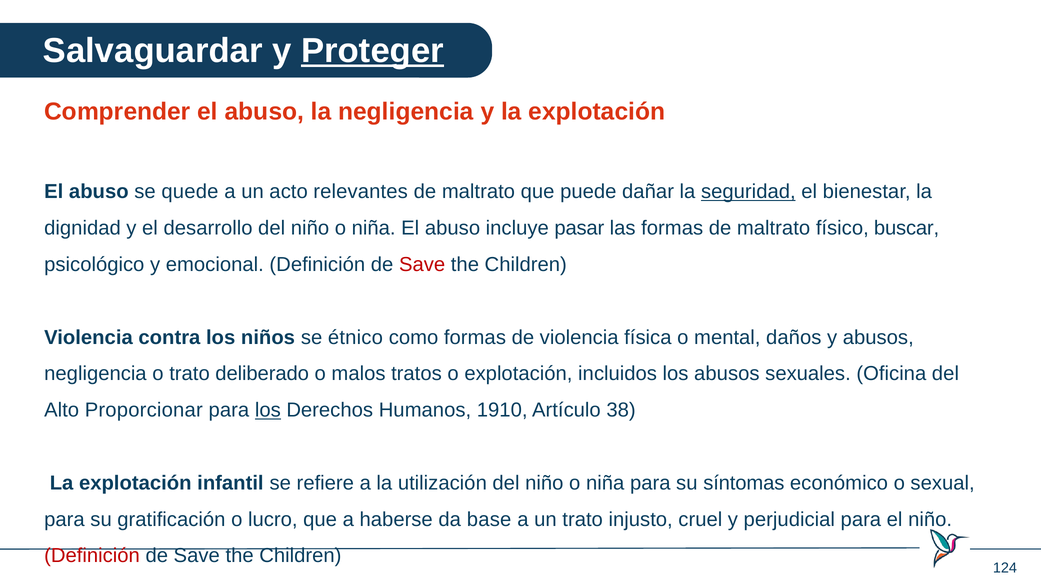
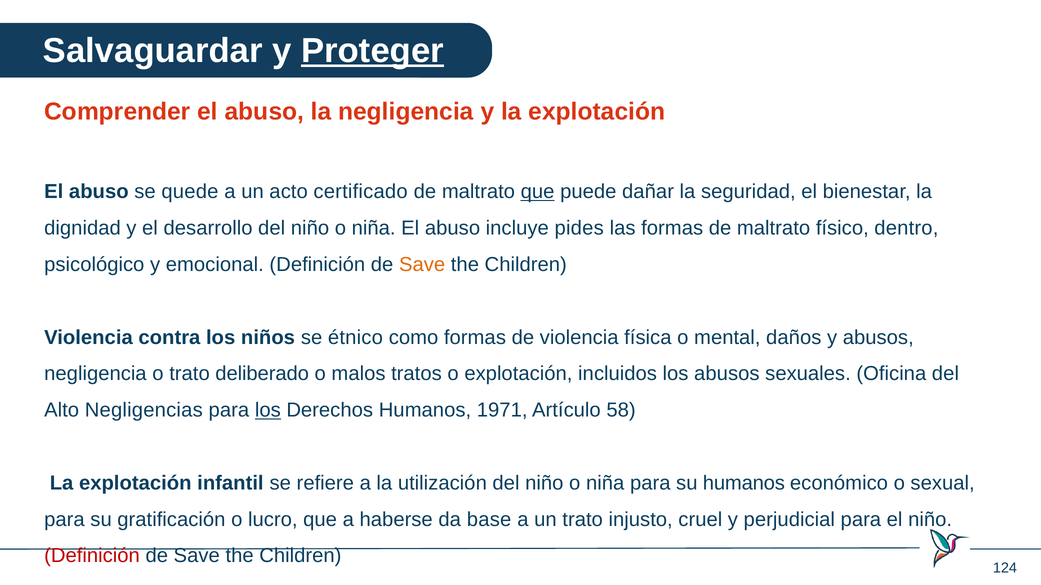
relevantes: relevantes -> certificado
que at (538, 192) underline: none -> present
seguridad underline: present -> none
pasar: pasar -> pides
buscar: buscar -> dentro
Save at (422, 265) colour: red -> orange
Proporcionar: Proporcionar -> Negligencias
1910: 1910 -> 1971
38: 38 -> 58
su síntomas: síntomas -> humanos
